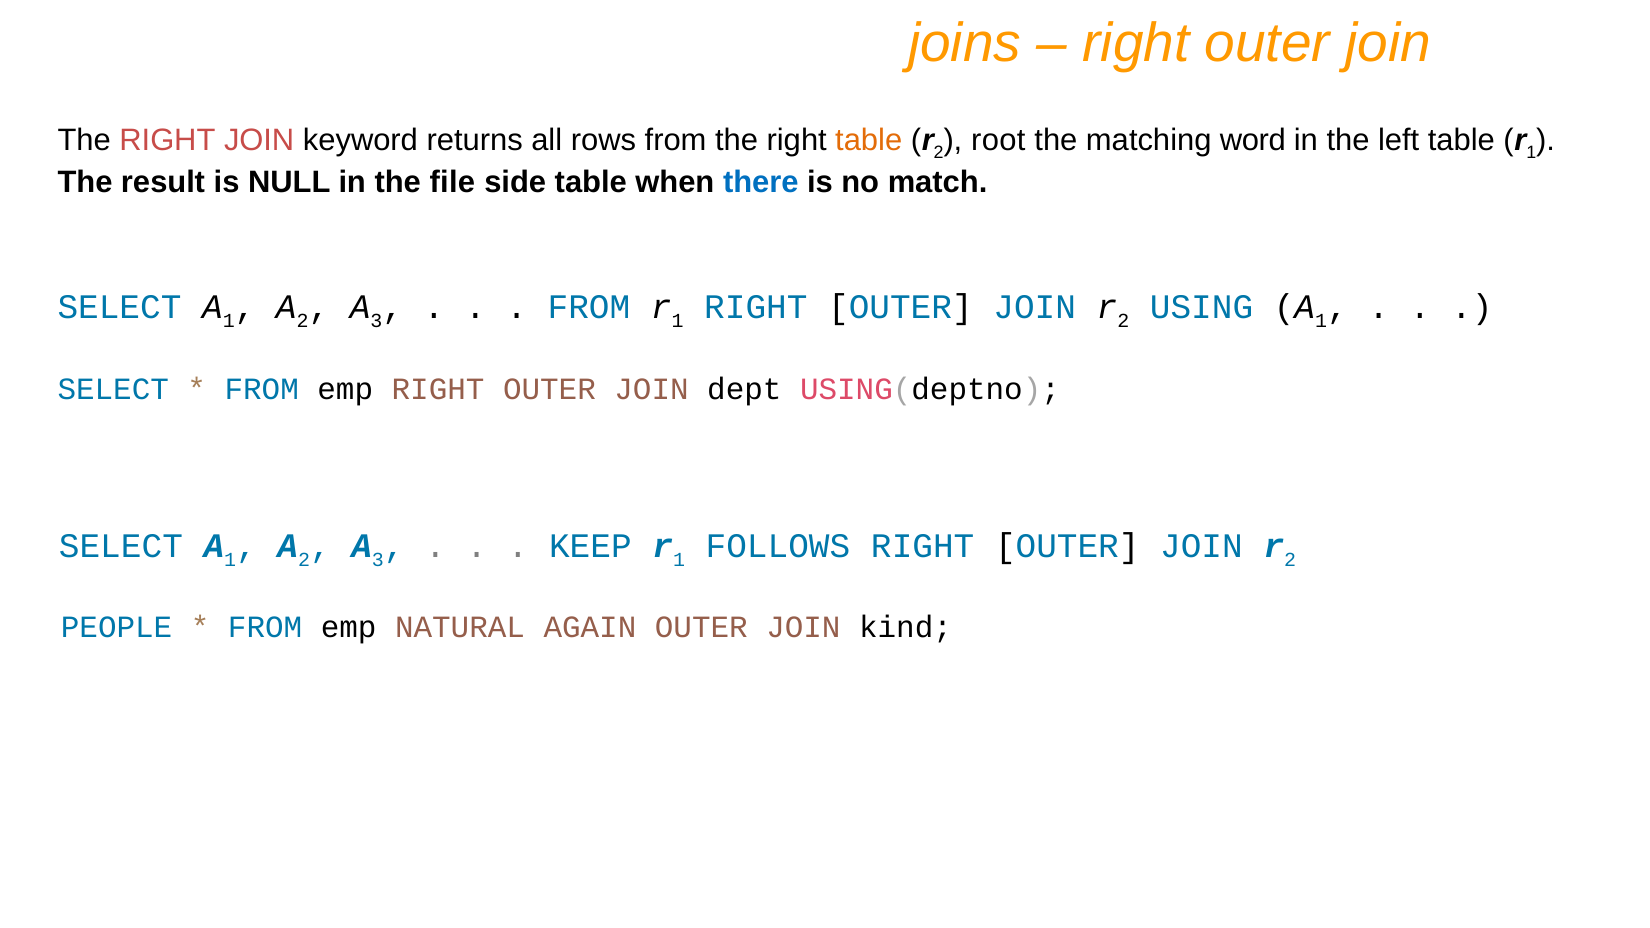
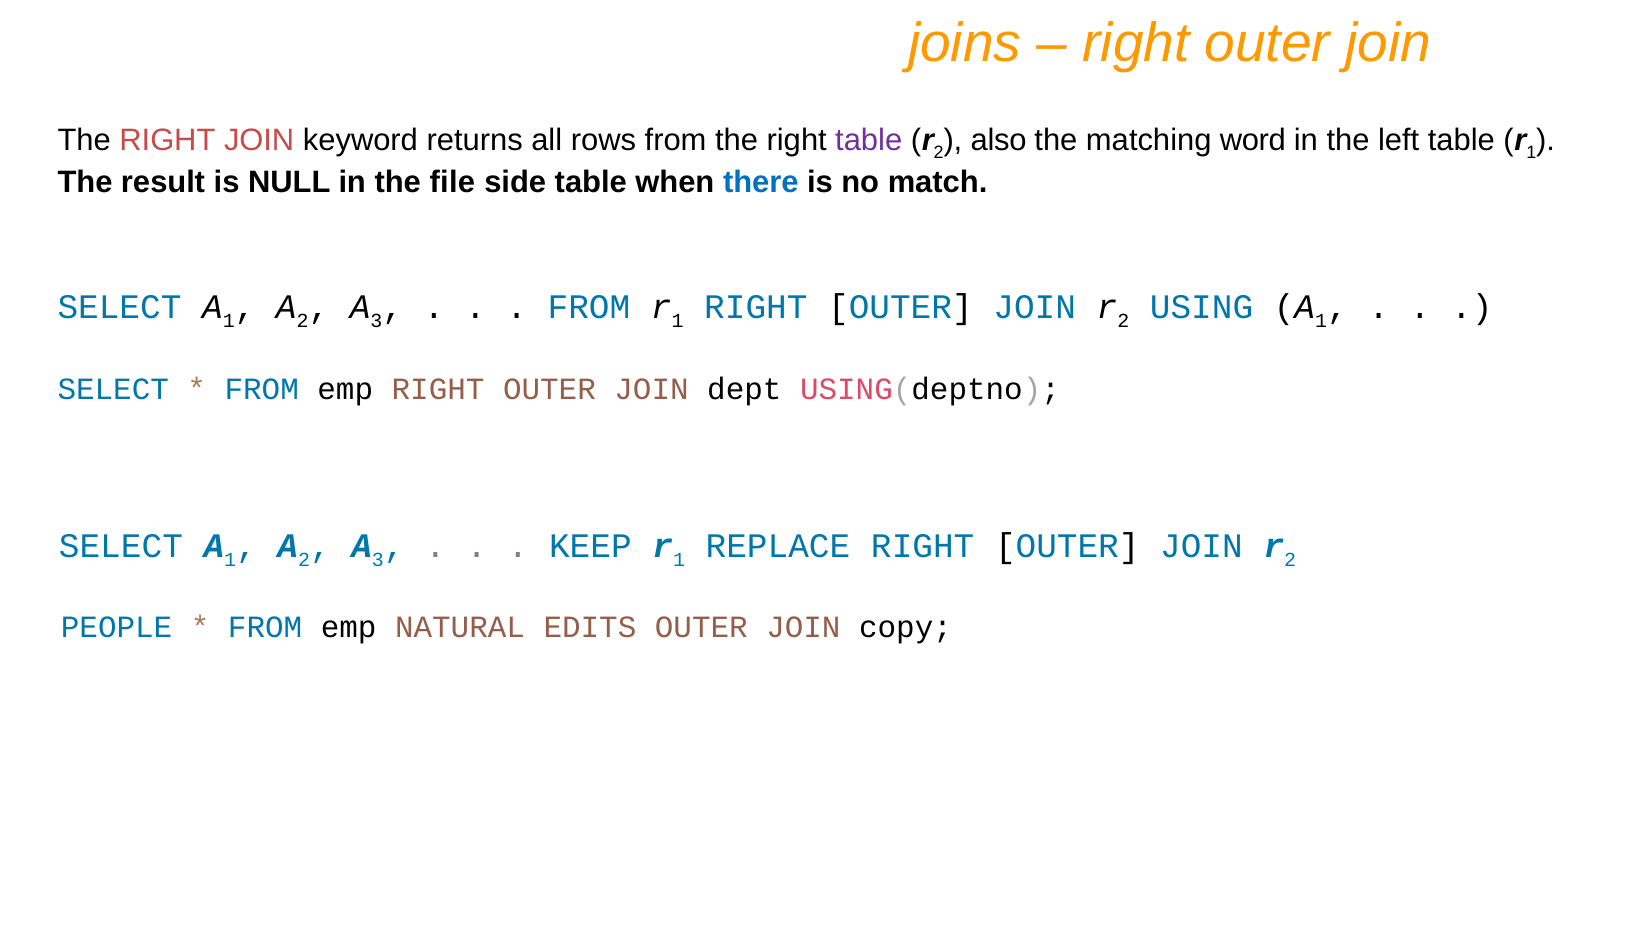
table at (869, 140) colour: orange -> purple
root: root -> also
FOLLOWS: FOLLOWS -> REPLACE
AGAIN: AGAIN -> EDITS
kind: kind -> copy
